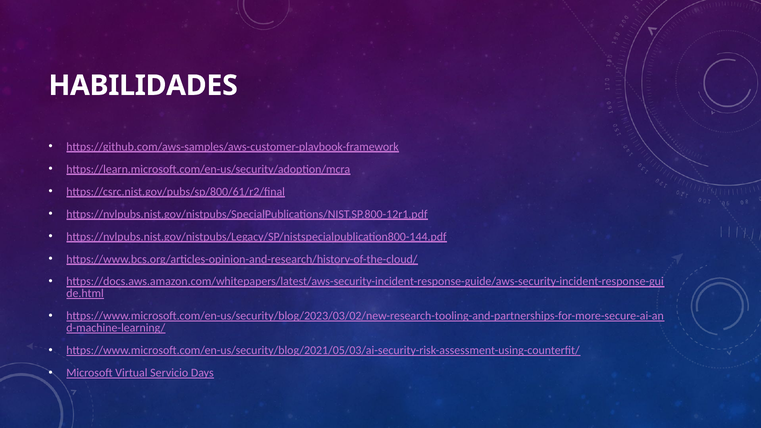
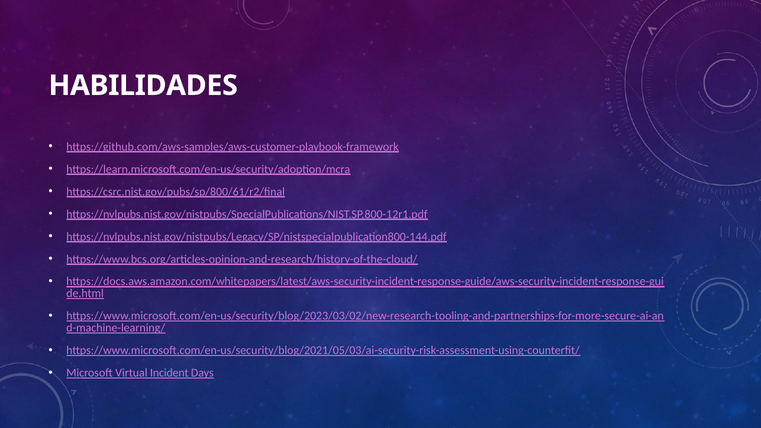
Servicio: Servicio -> Incident
